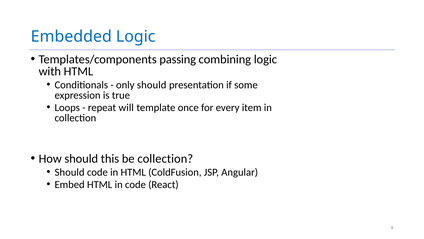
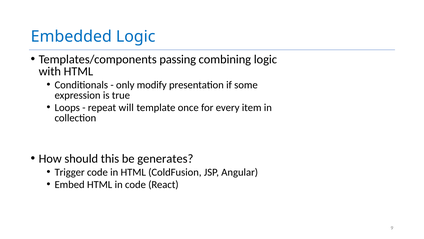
only should: should -> modify
be collection: collection -> generates
Should at (70, 172): Should -> Trigger
